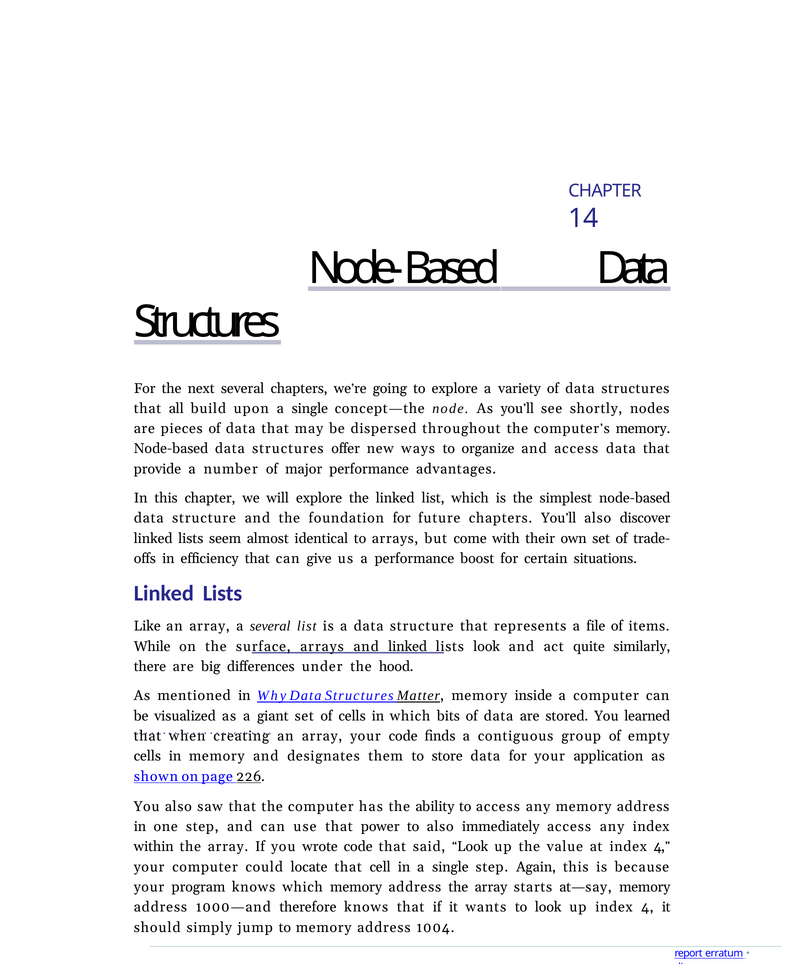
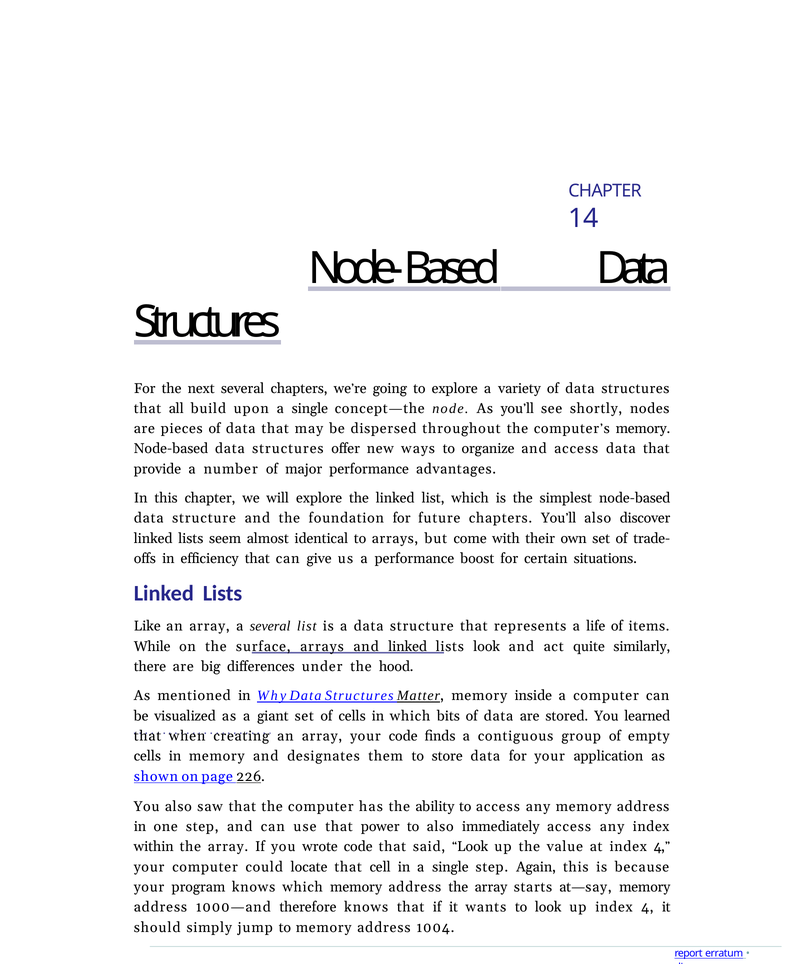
file: file -> life
